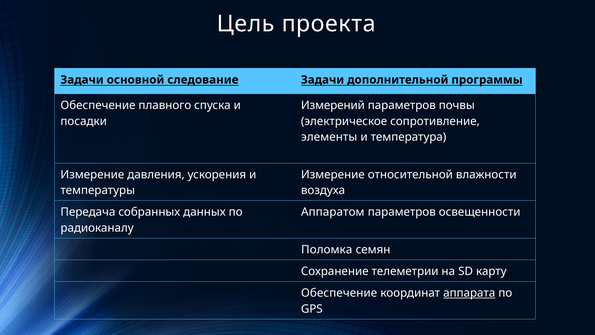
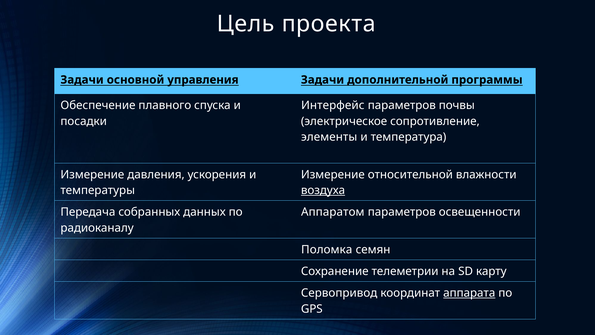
следование: следование -> управления
Измерений: Измерений -> Интерфейс
воздуха underline: none -> present
Обеспечение at (339, 293): Обеспечение -> Сервопривод
